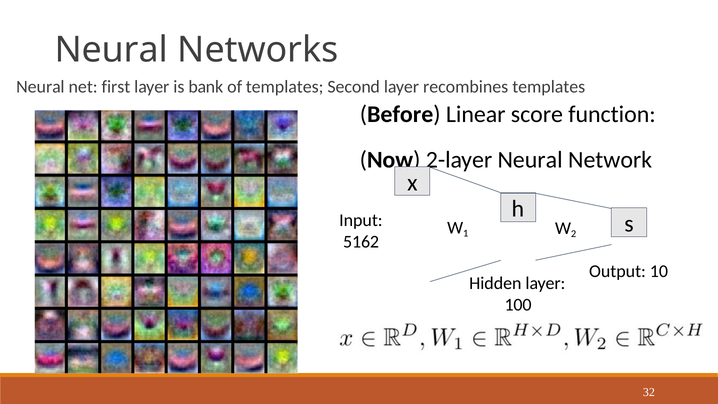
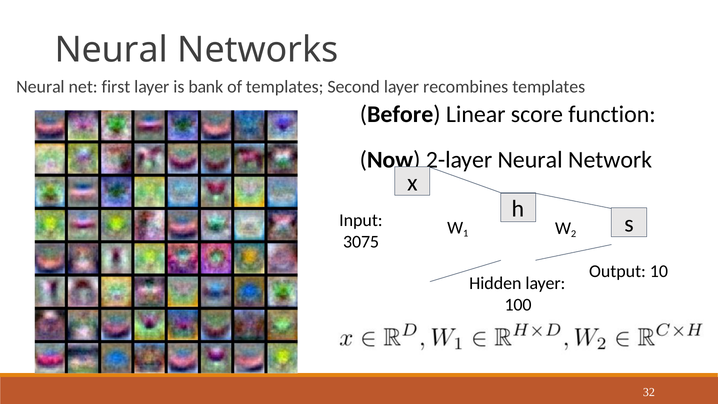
5162: 5162 -> 3075
